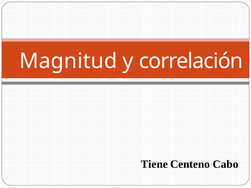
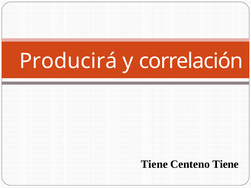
Magnitud: Magnitud -> Producirá
Centeno Cabo: Cabo -> Tiene
